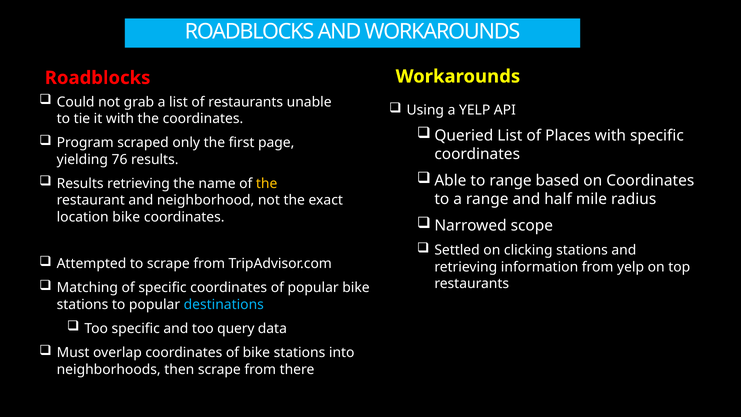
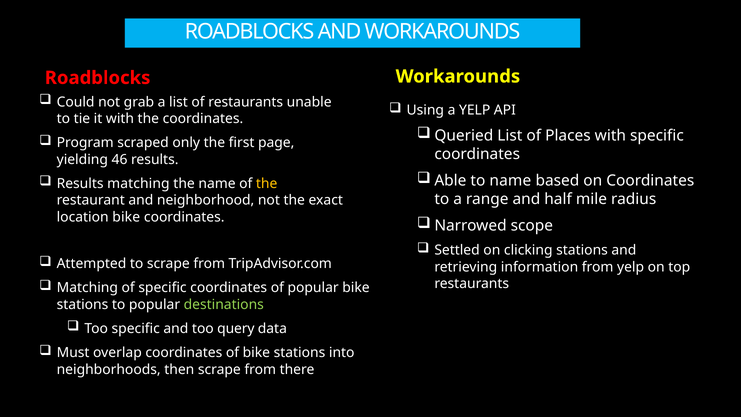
76: 76 -> 46
to range: range -> name
Results retrieving: retrieving -> matching
destinations colour: light blue -> light green
